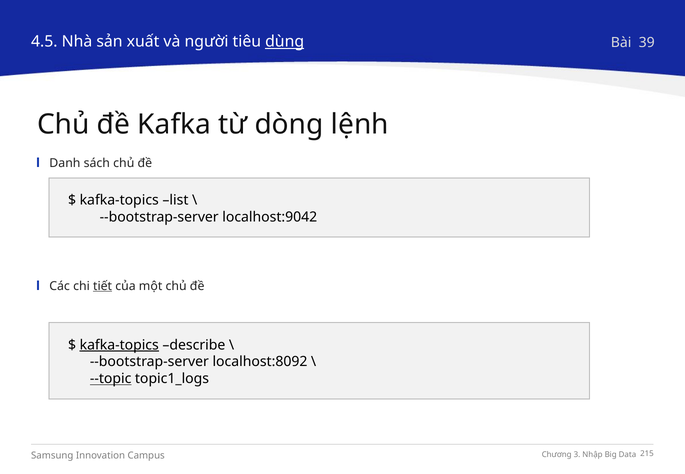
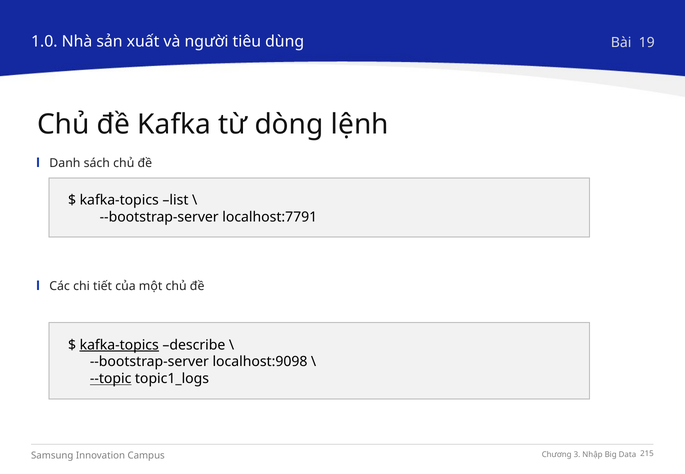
4.5: 4.5 -> 1.0
dùng underline: present -> none
39: 39 -> 19
localhost:9042: localhost:9042 -> localhost:7791
tiết underline: present -> none
localhost:8092: localhost:8092 -> localhost:9098
